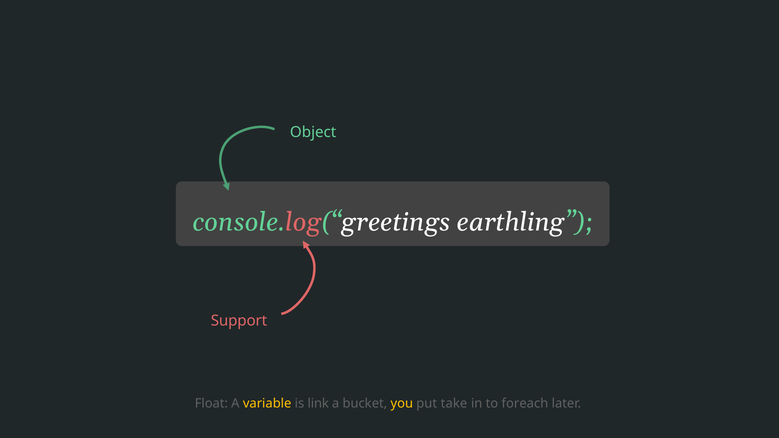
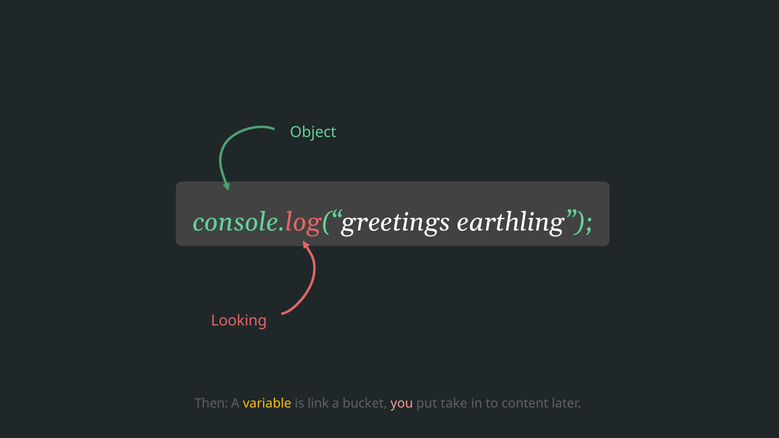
Support: Support -> Looking
Float: Float -> Then
you colour: yellow -> pink
foreach: foreach -> content
